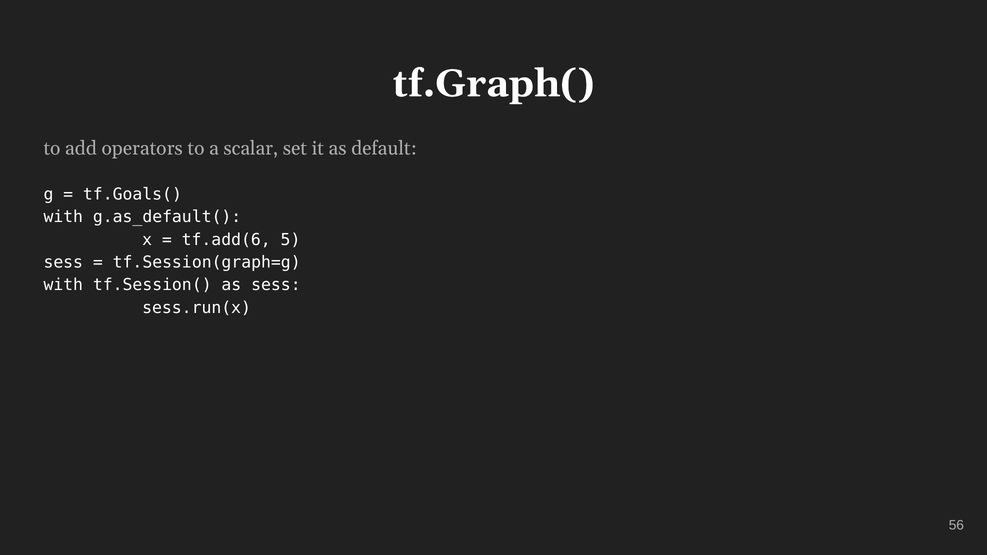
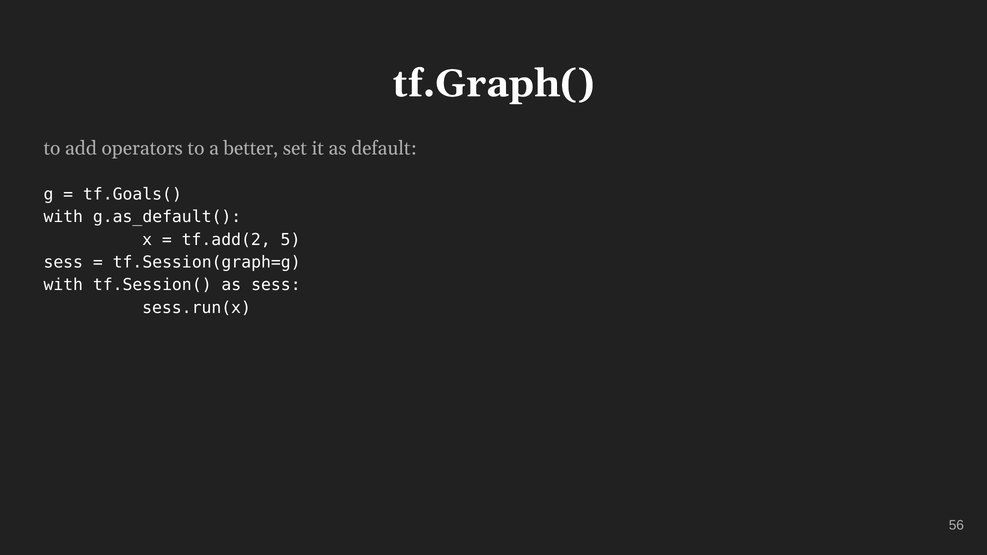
scalar: scalar -> better
tf.add(6: tf.add(6 -> tf.add(2
